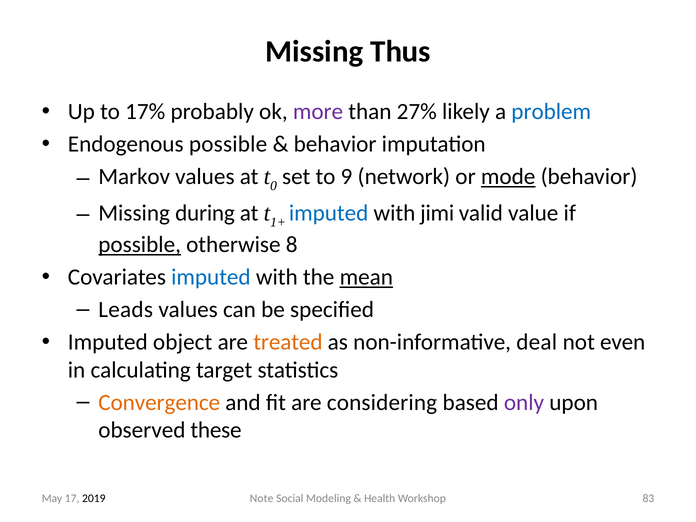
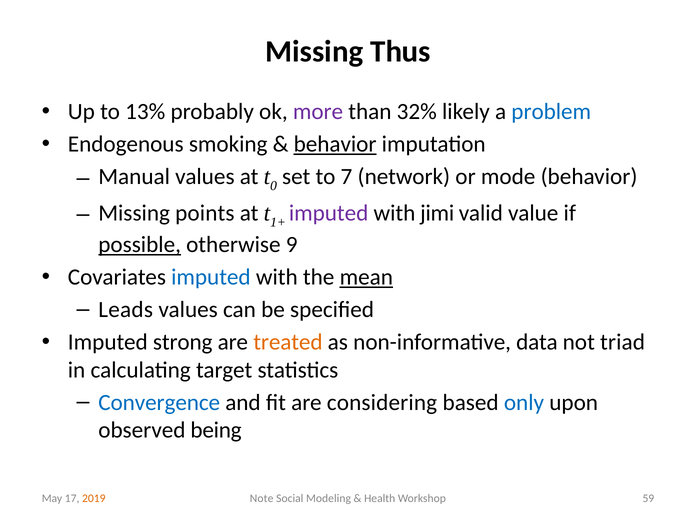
17%: 17% -> 13%
27%: 27% -> 32%
Endogenous possible: possible -> smoking
behavior at (335, 144) underline: none -> present
Markov: Markov -> Manual
9: 9 -> 7
mode underline: present -> none
during: during -> points
imputed at (329, 213) colour: blue -> purple
8: 8 -> 9
object: object -> strong
deal: deal -> data
even: even -> triad
Convergence colour: orange -> blue
only colour: purple -> blue
these: these -> being
83: 83 -> 59
2019 colour: black -> orange
